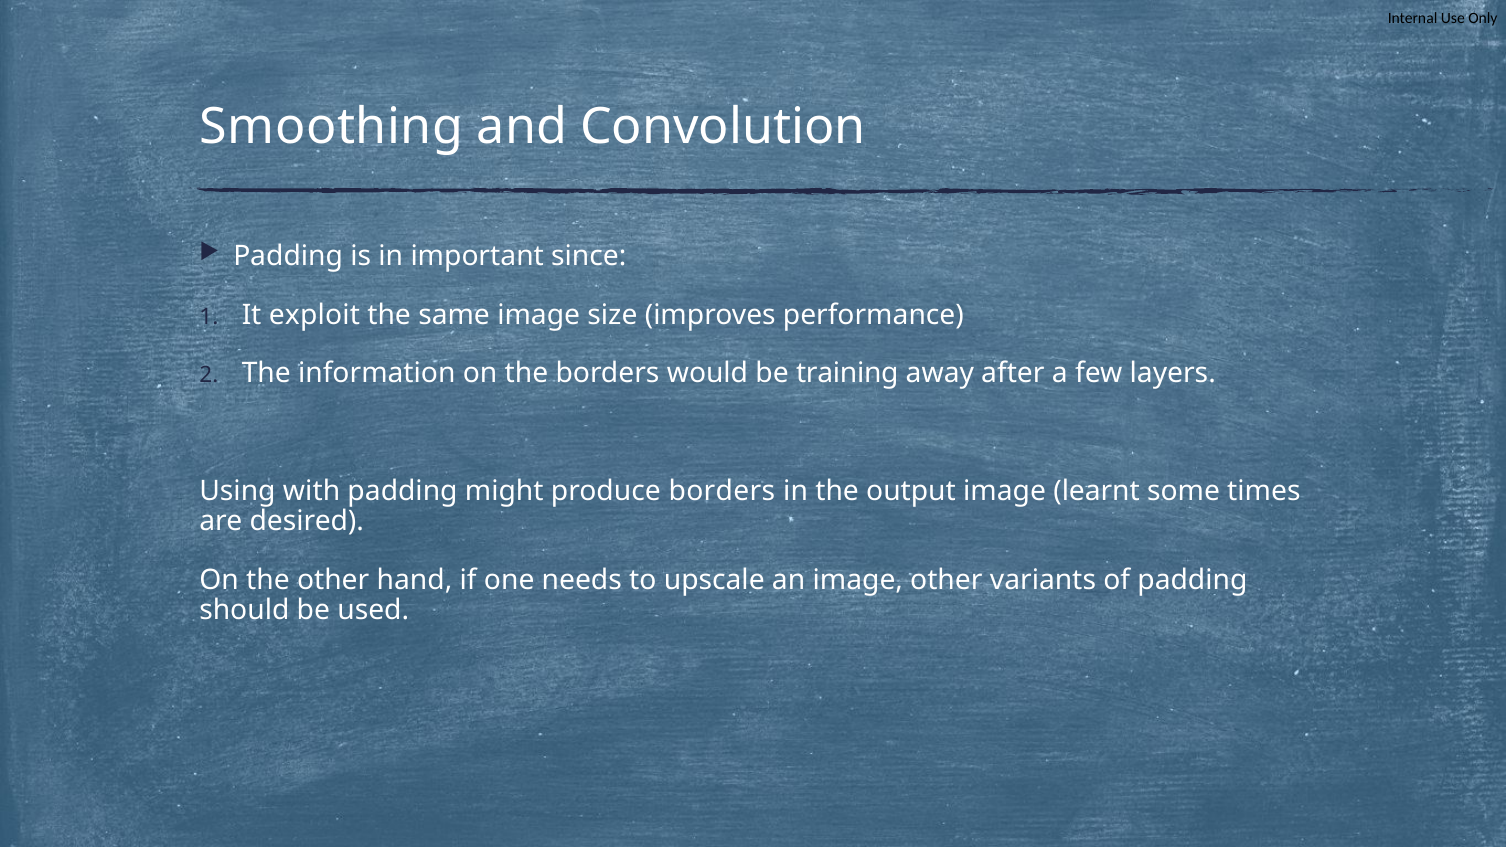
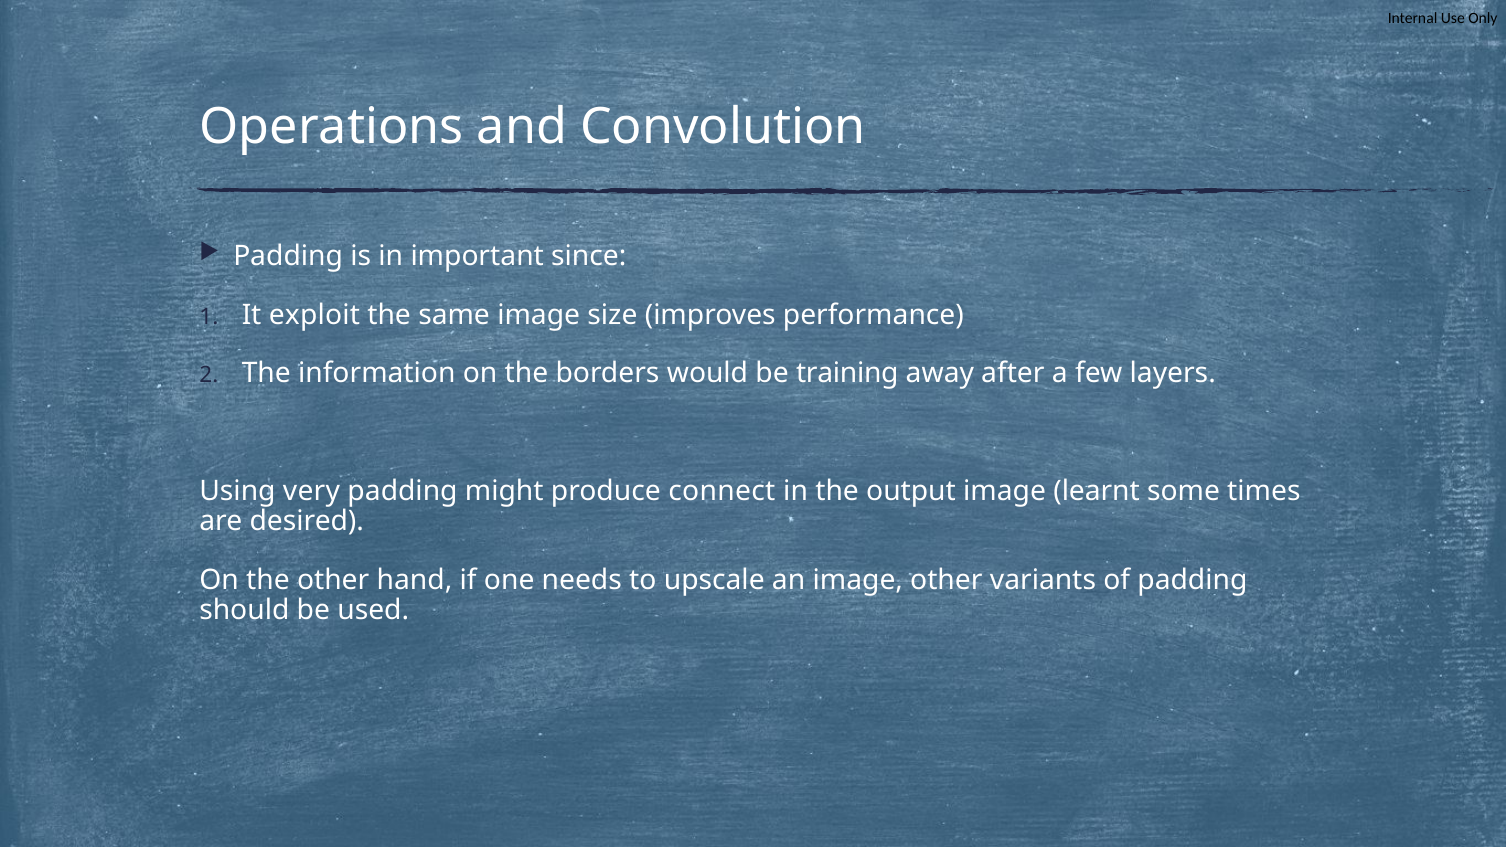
Smoothing: Smoothing -> Operations
with: with -> very
produce borders: borders -> connect
